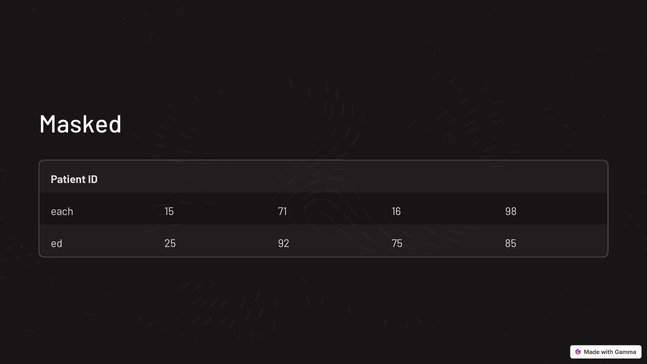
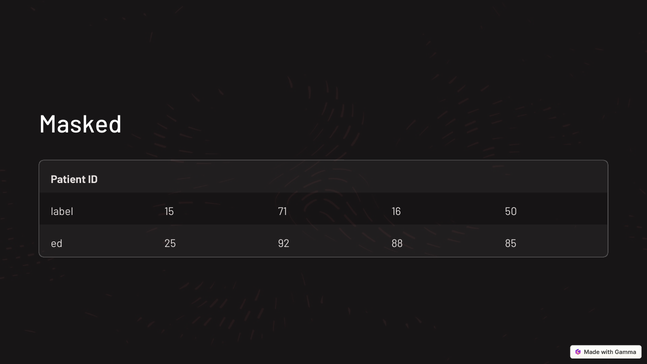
each: each -> label
98: 98 -> 50
75: 75 -> 88
